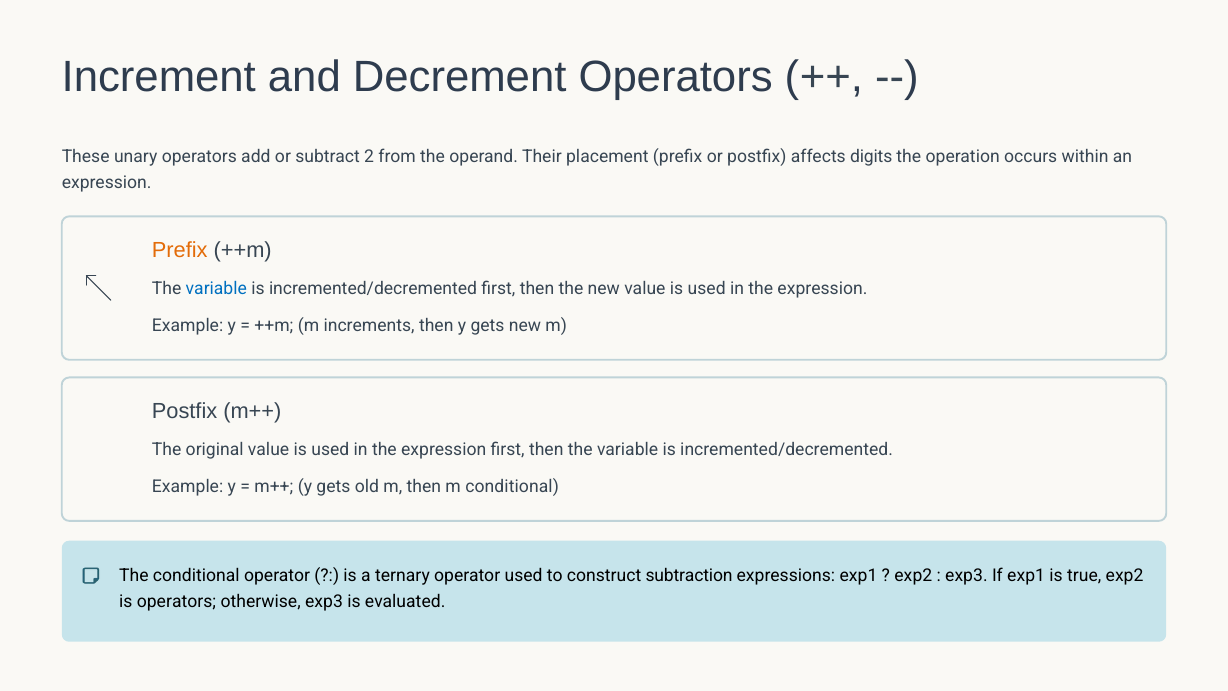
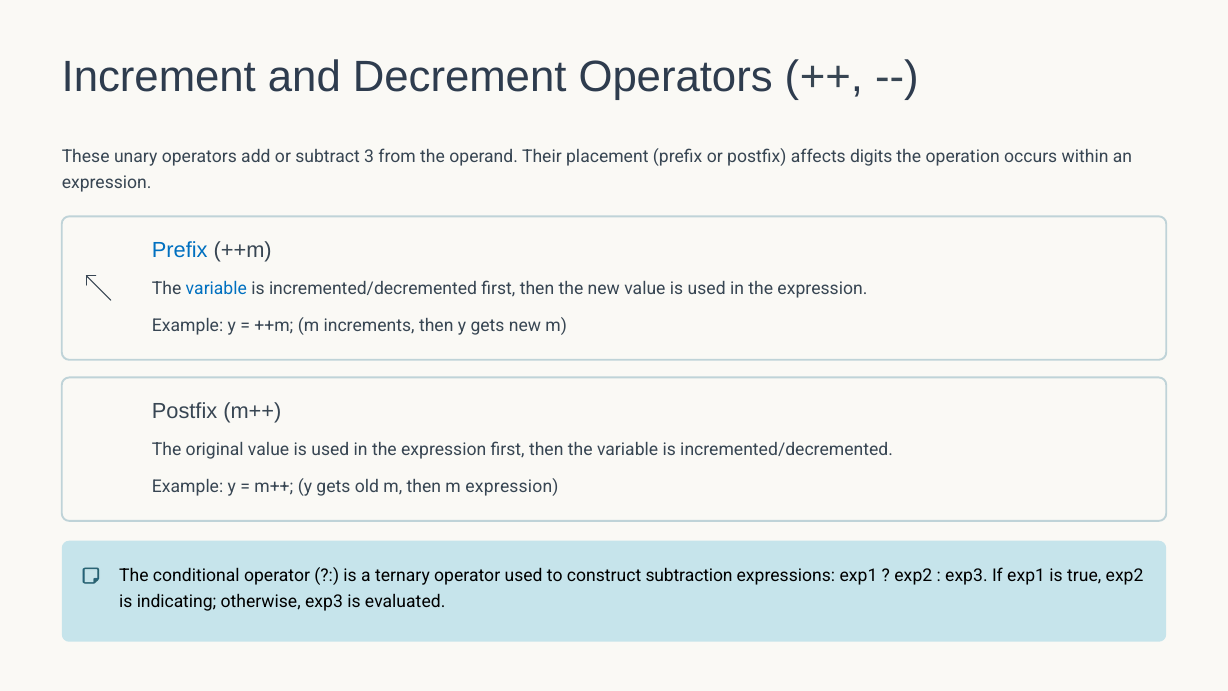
2: 2 -> 3
Prefix at (180, 250) colour: orange -> blue
m conditional: conditional -> expression
is operators: operators -> indicating
